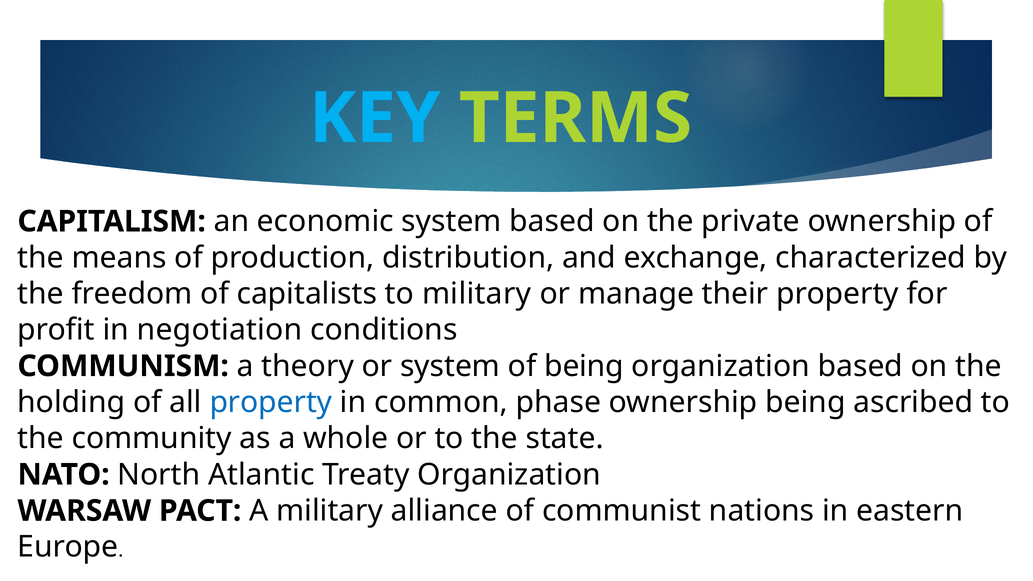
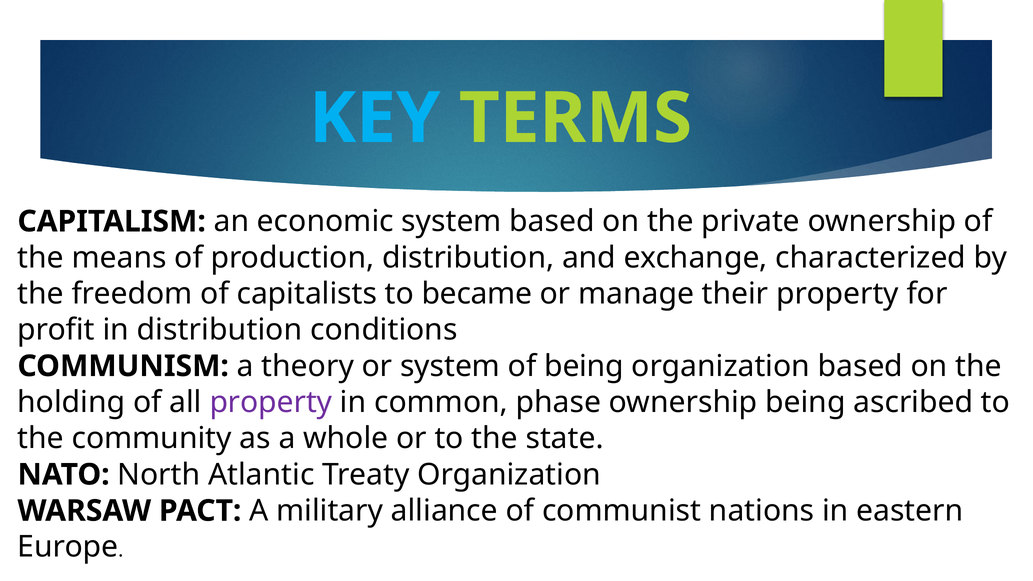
to military: military -> became
in negotiation: negotiation -> distribution
property at (271, 402) colour: blue -> purple
